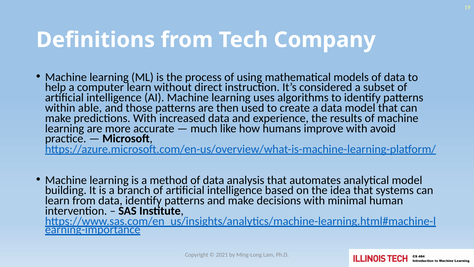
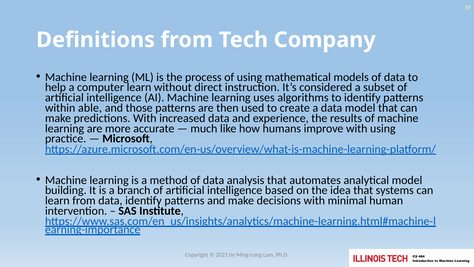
with avoid: avoid -> using
